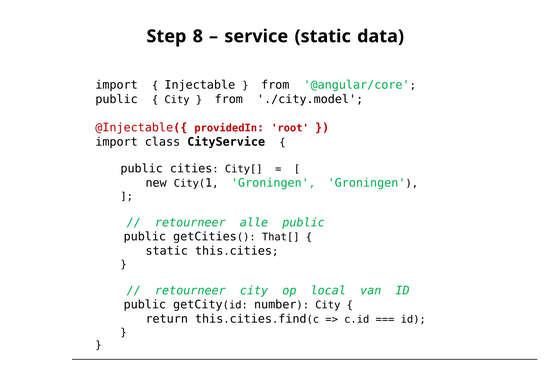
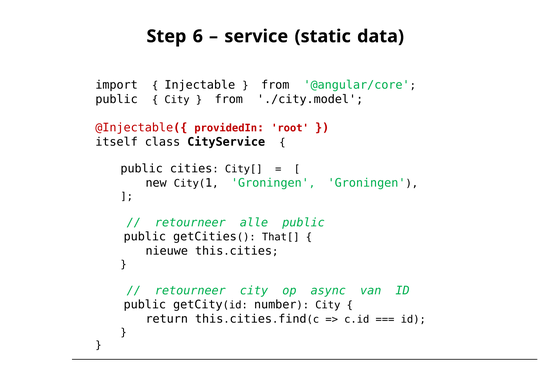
8: 8 -> 6
import at (117, 142): import -> itself
static at (167, 251): static -> nieuwe
local: local -> async
